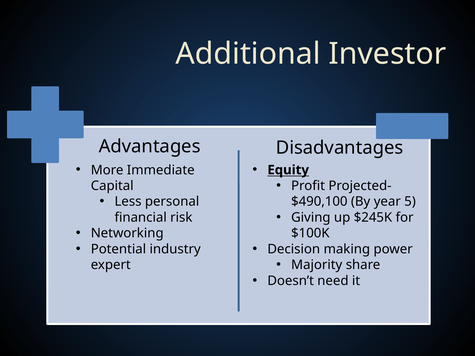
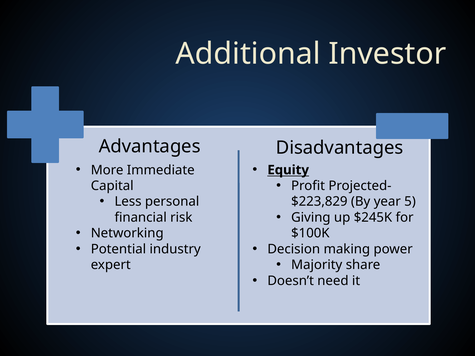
$490,100: $490,100 -> $223,829
